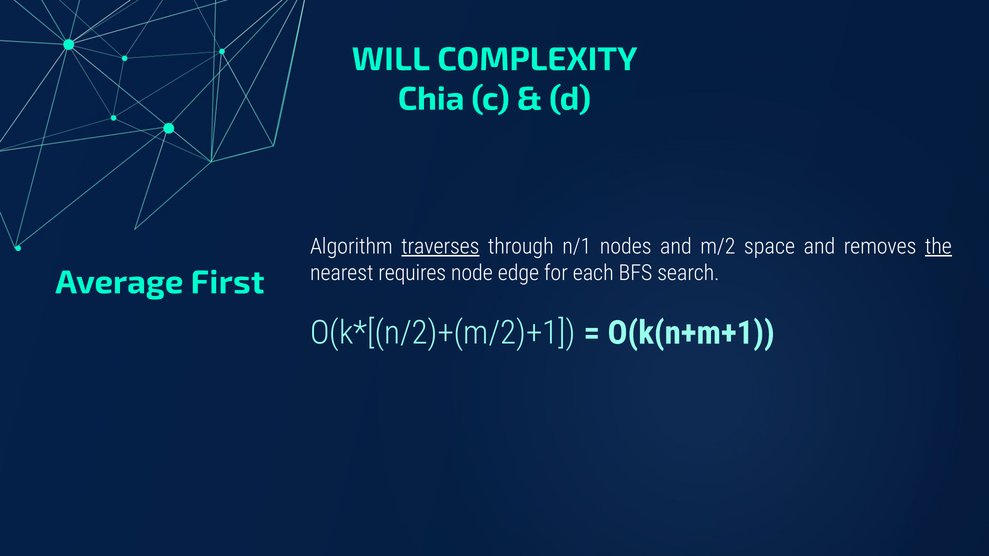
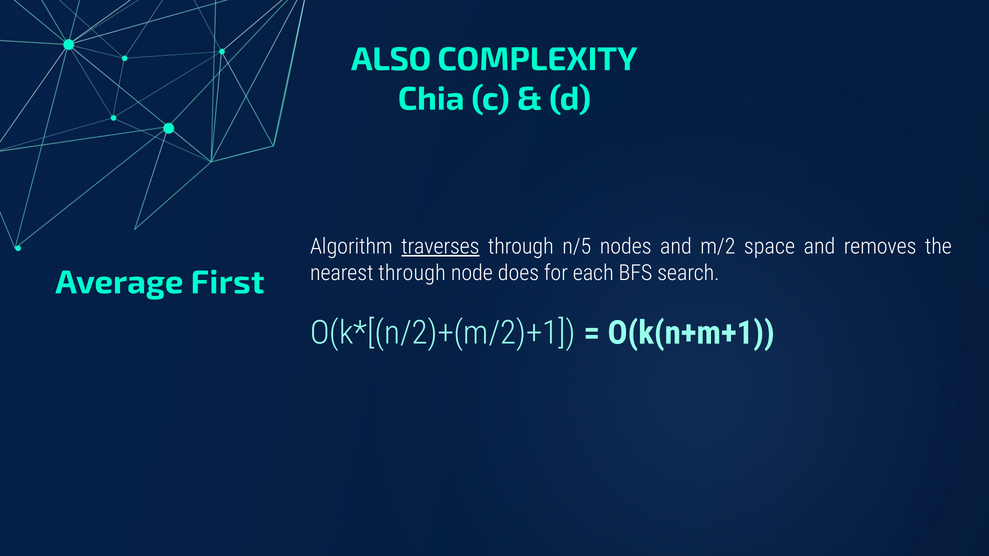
WILL: WILL -> ALSO
n/1: n/1 -> n/5
the underline: present -> none
nearest requires: requires -> through
edge: edge -> does
